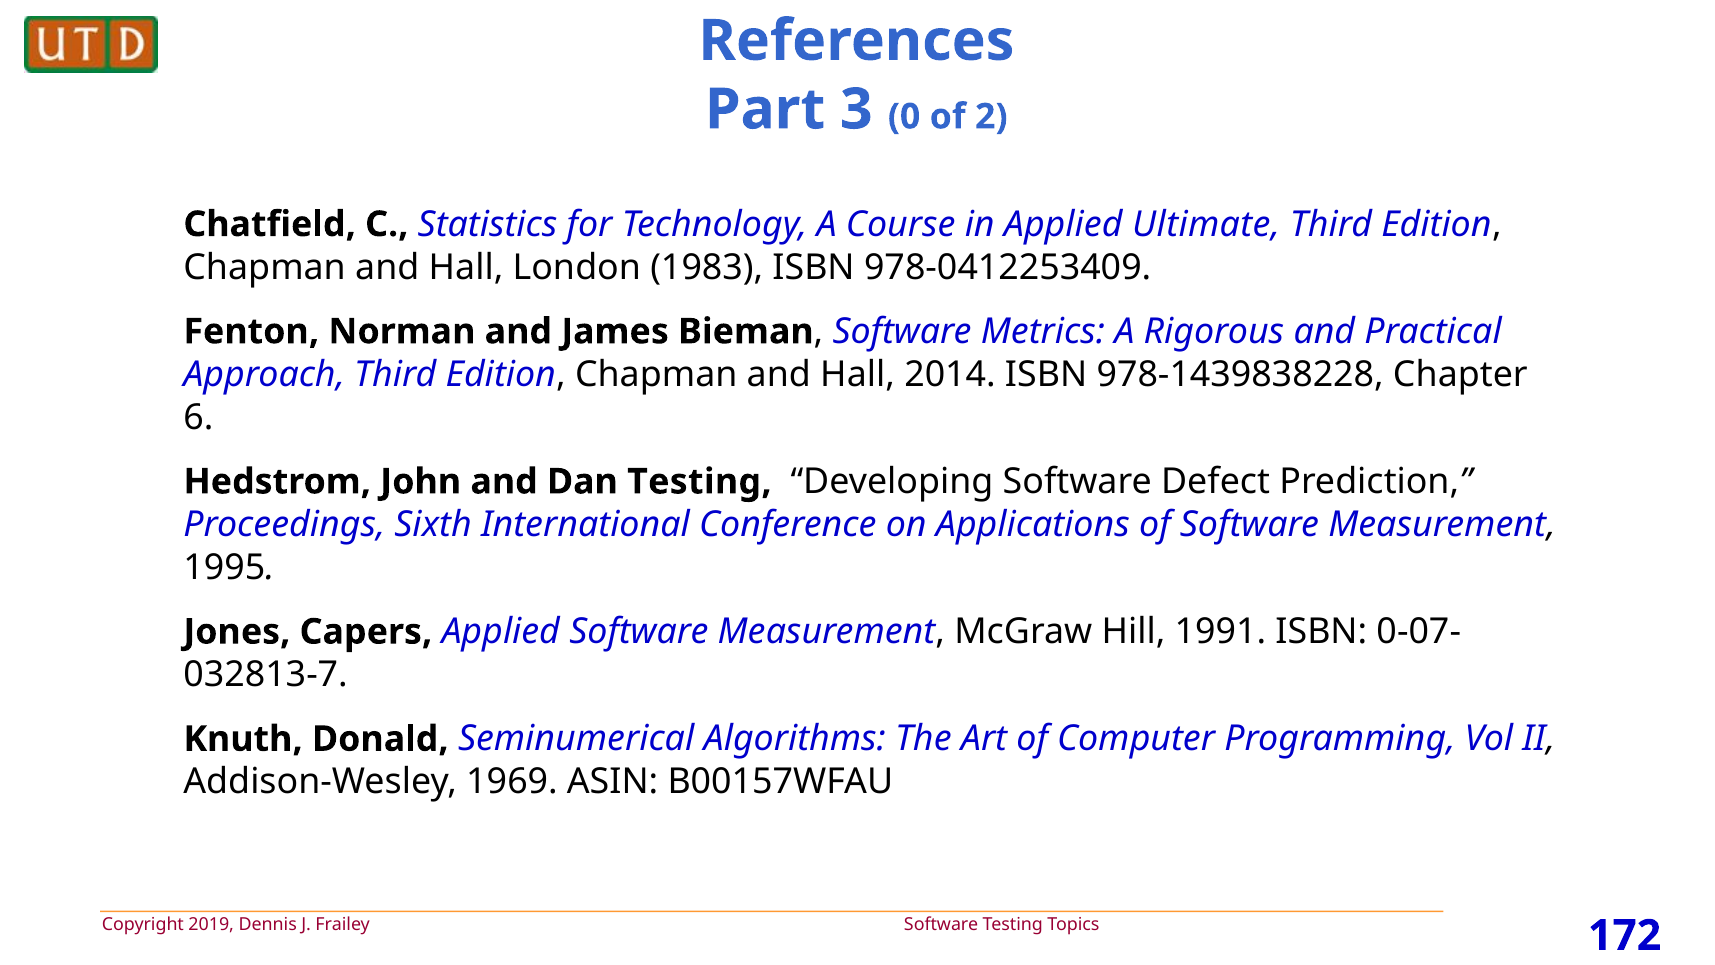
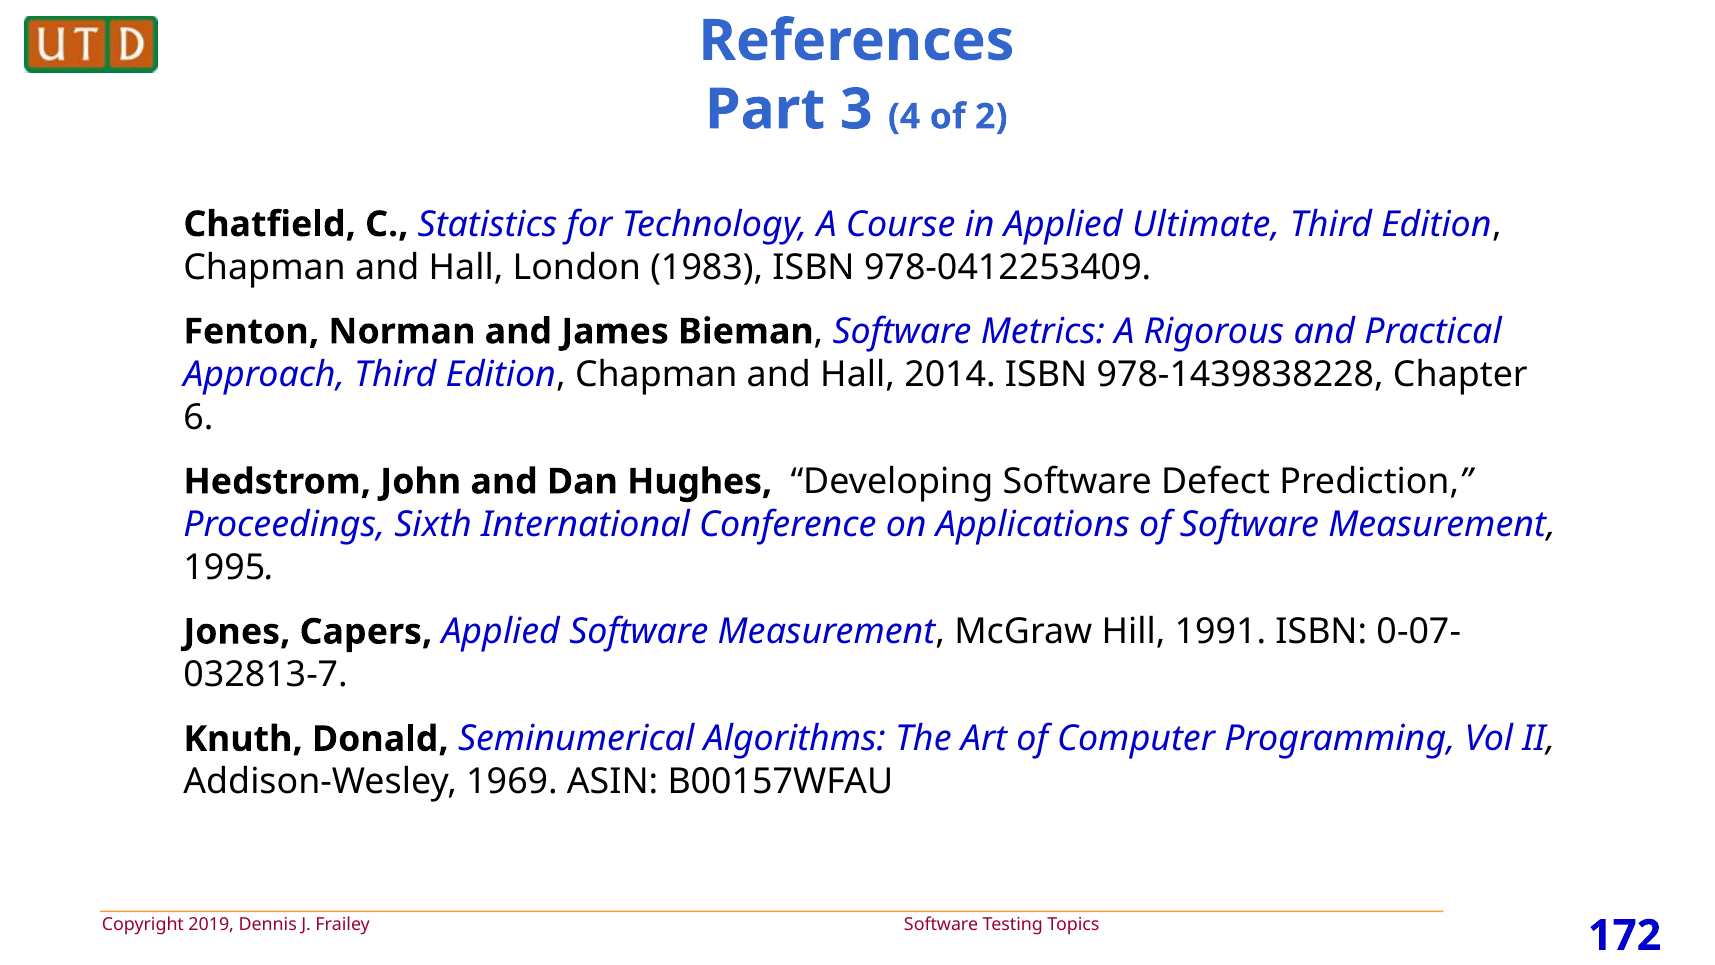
0: 0 -> 4
Dan Testing: Testing -> Hughes
